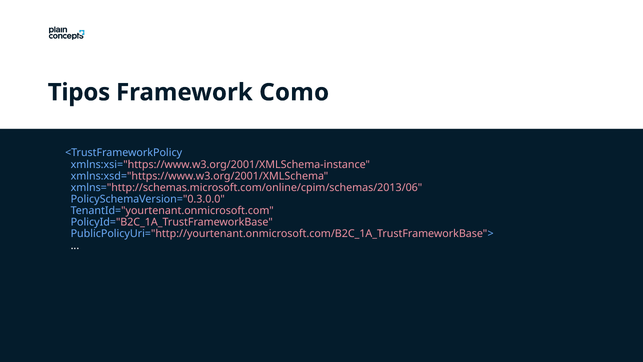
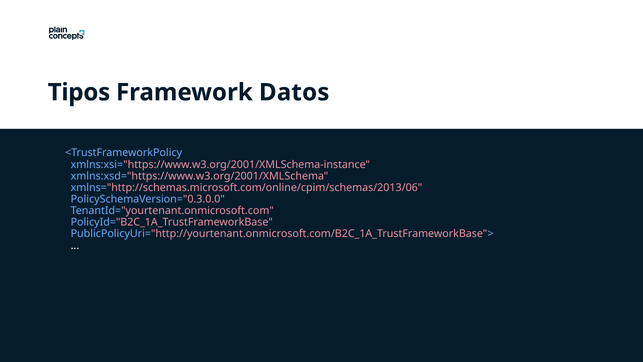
Como: Como -> Datos
